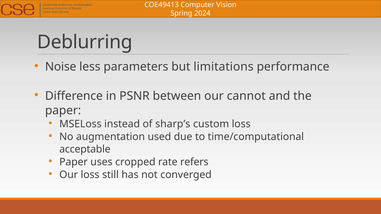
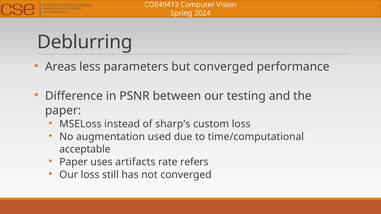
Noise: Noise -> Areas
but limitations: limitations -> converged
cannot: cannot -> testing
cropped: cropped -> artifacts
